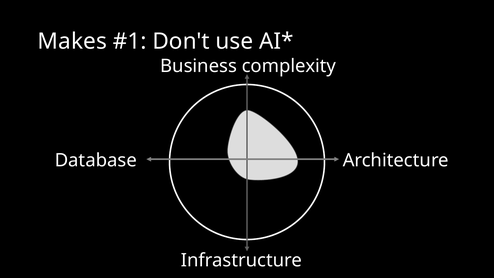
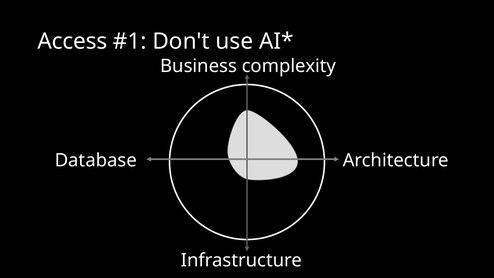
Makes: Makes -> Access
